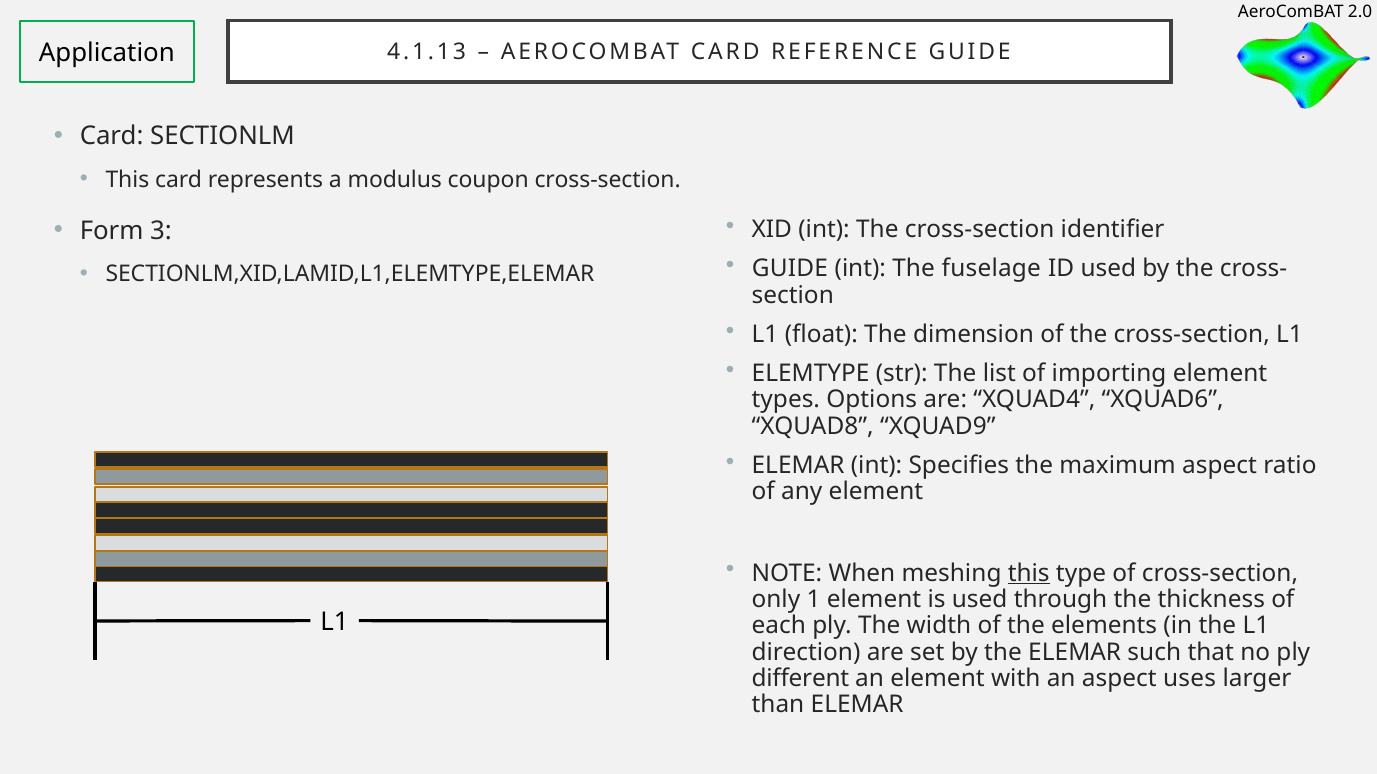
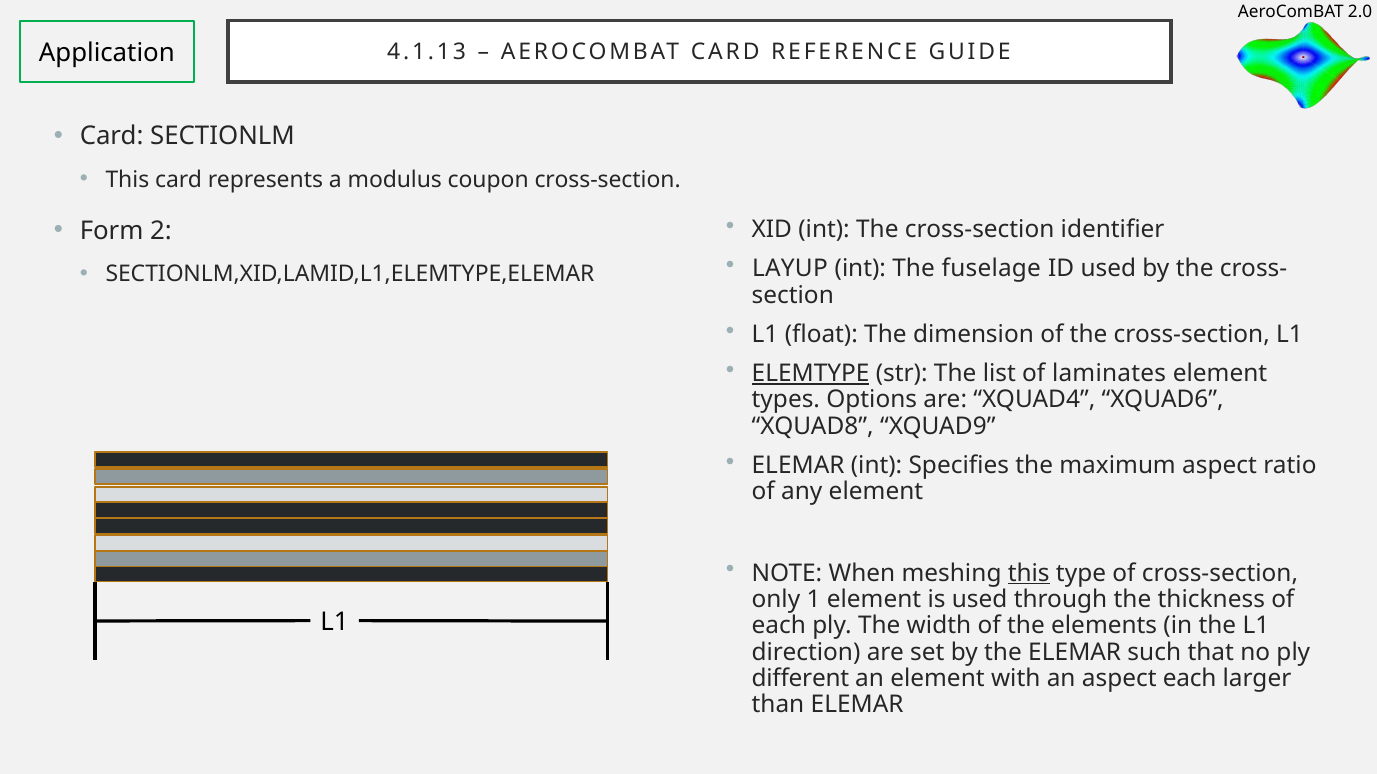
3: 3 -> 2
GUIDE at (790, 269): GUIDE -> LAYUP
ELEMTYPE underline: none -> present
importing: importing -> laminates
aspect uses: uses -> each
